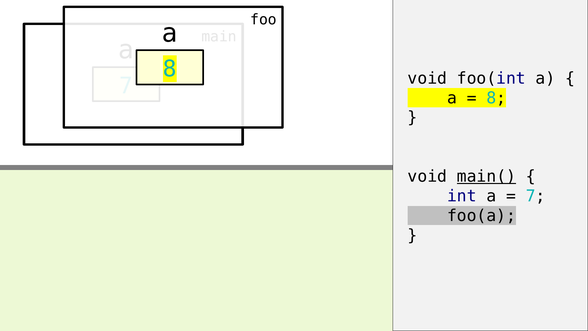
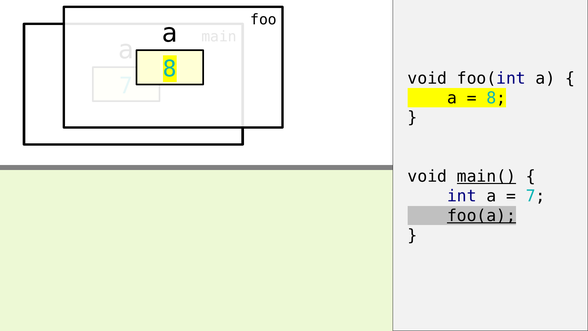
foo(a underline: none -> present
